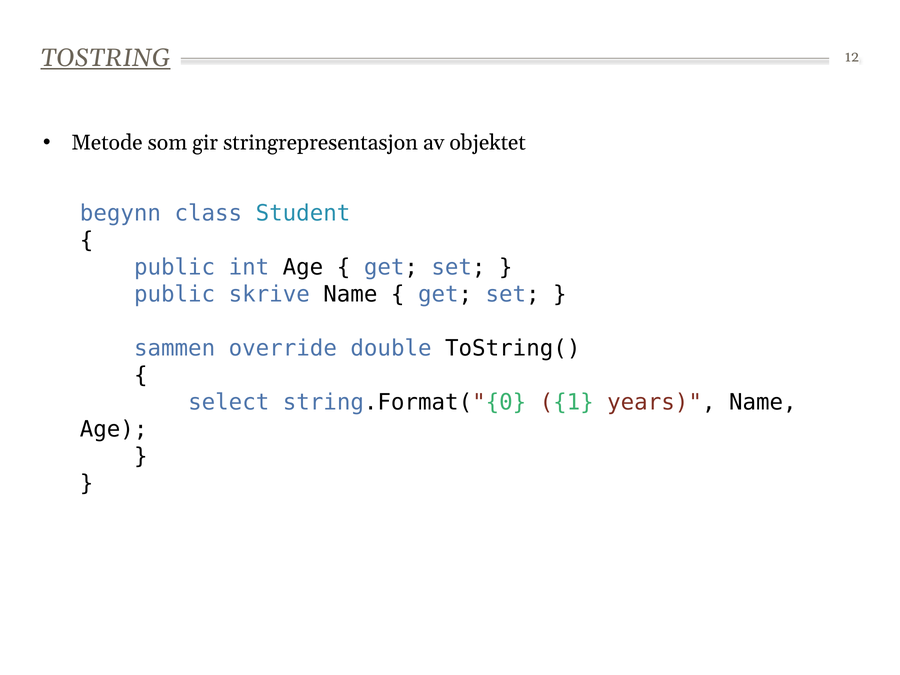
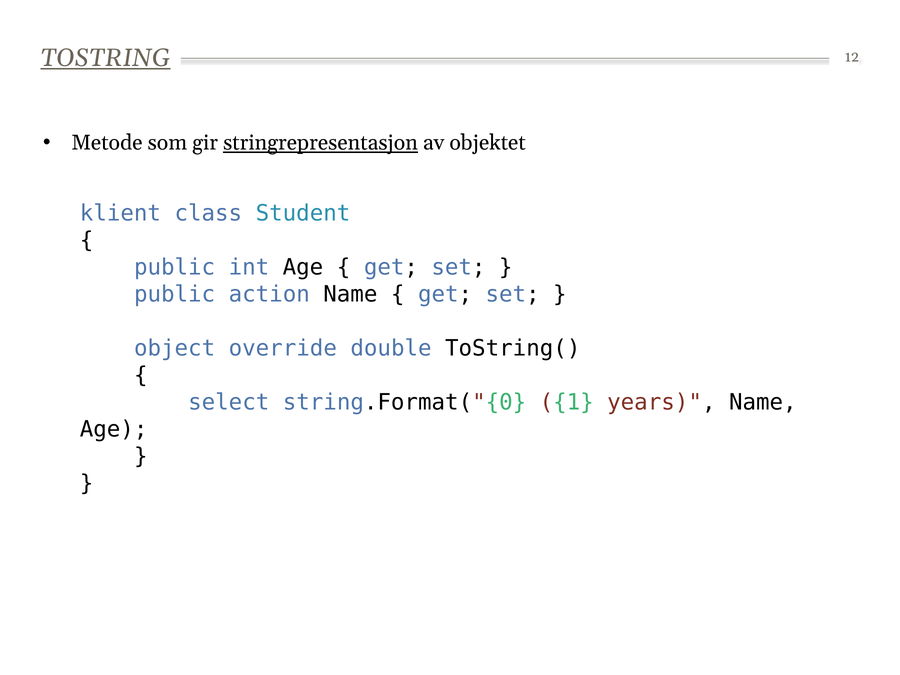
stringrepresentasjon underline: none -> present
begynn: begynn -> klient
skrive: skrive -> action
sammen: sammen -> object
